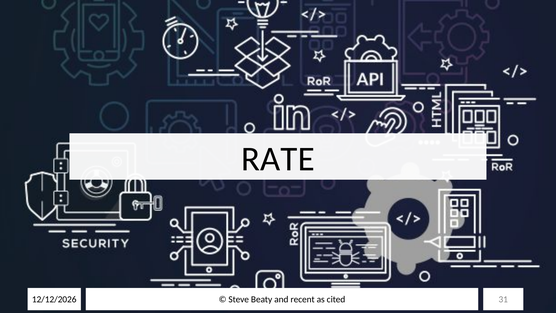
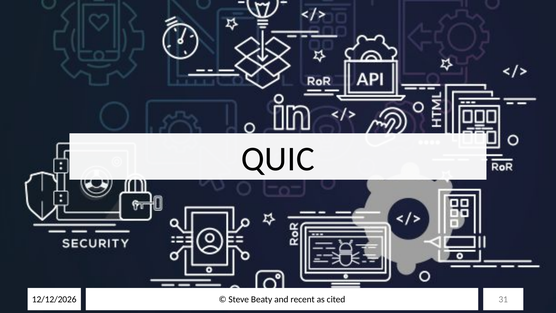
RATE: RATE -> QUIC
